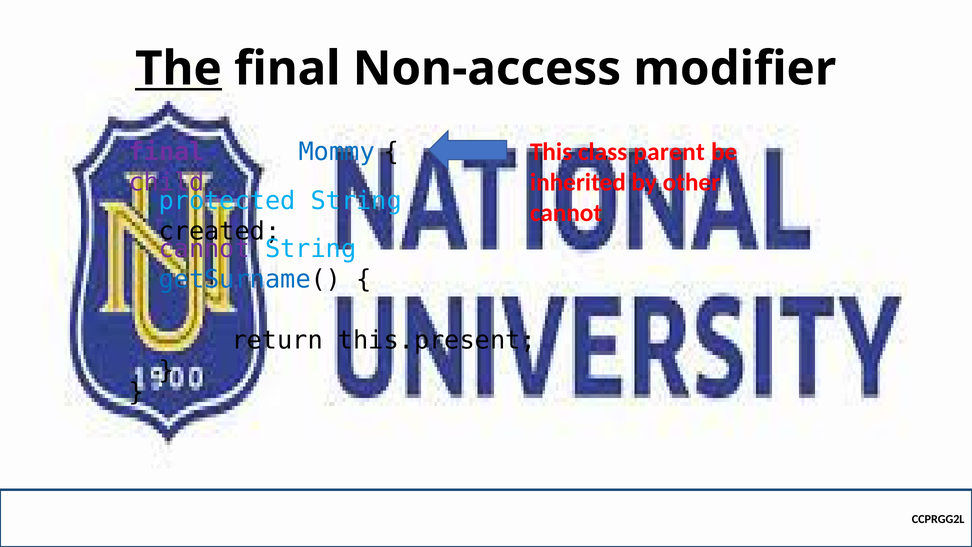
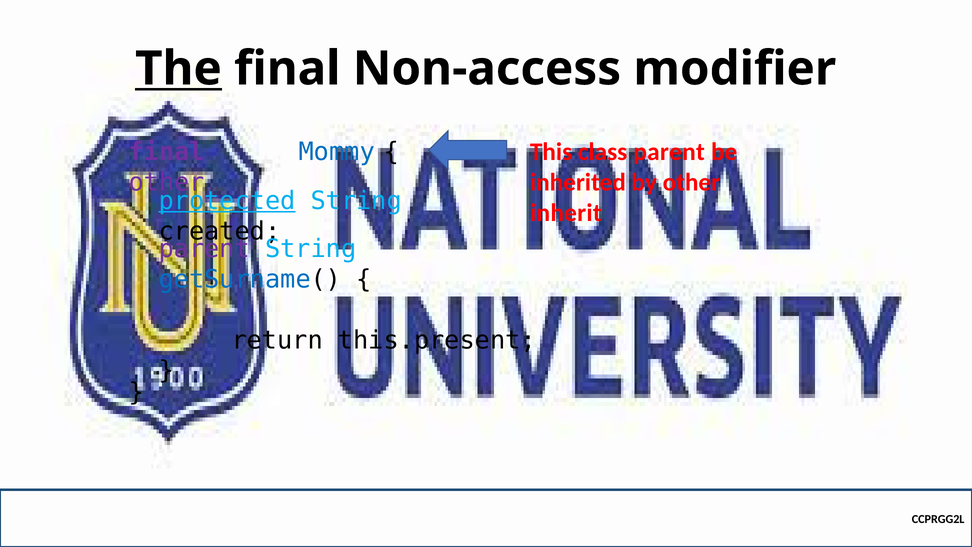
child at (167, 182): child -> other
protected underline: none -> present
cannot at (566, 213): cannot -> inherit
cannot at (204, 249): cannot -> parent
